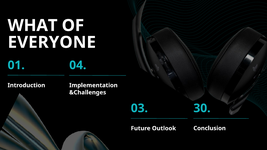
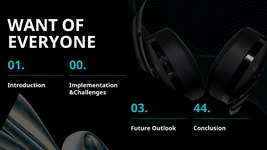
WHAT: WHAT -> WANT
04: 04 -> 00
30: 30 -> 44
